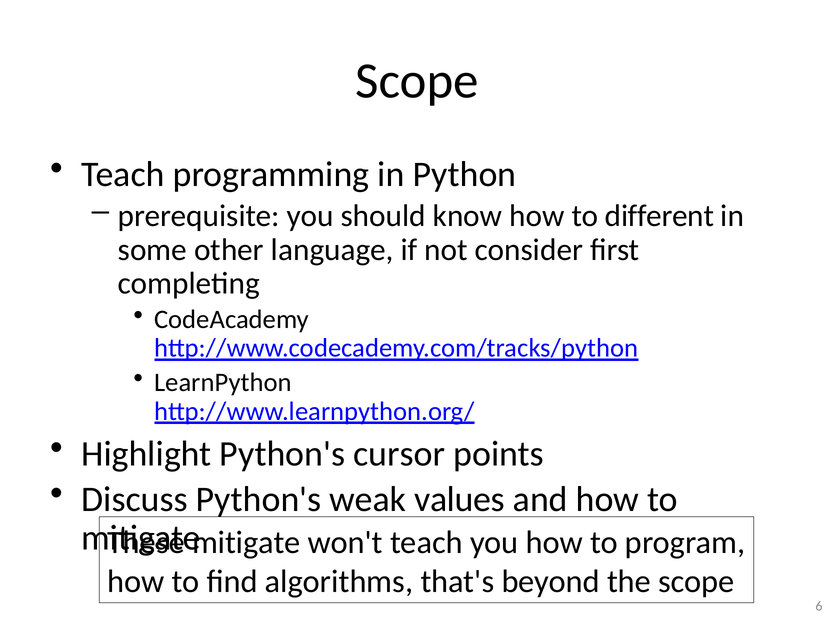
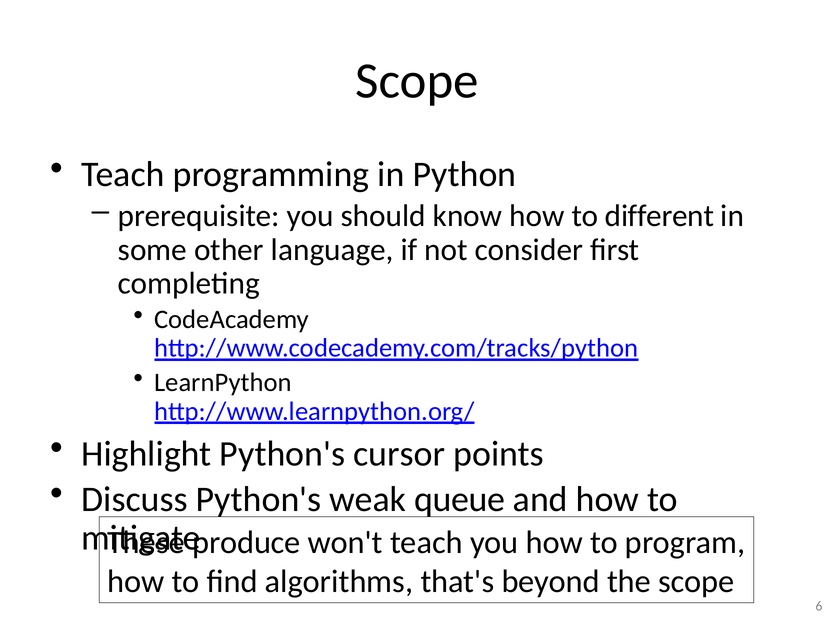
values: values -> queue
mitigate at (246, 542): mitigate -> produce
